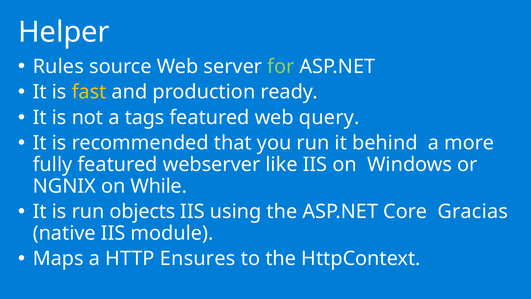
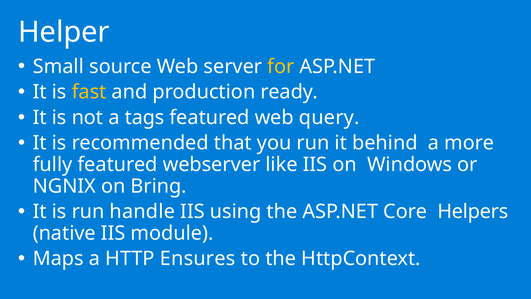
Rules: Rules -> Small
for colour: light green -> yellow
While: While -> Bring
objects: objects -> handle
Gracias: Gracias -> Helpers
